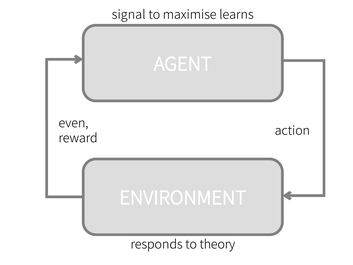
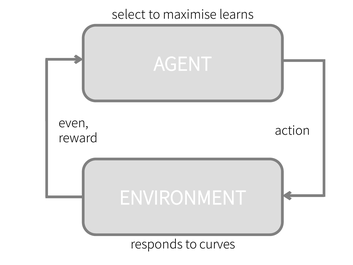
signal: signal -> select
theory: theory -> curves
